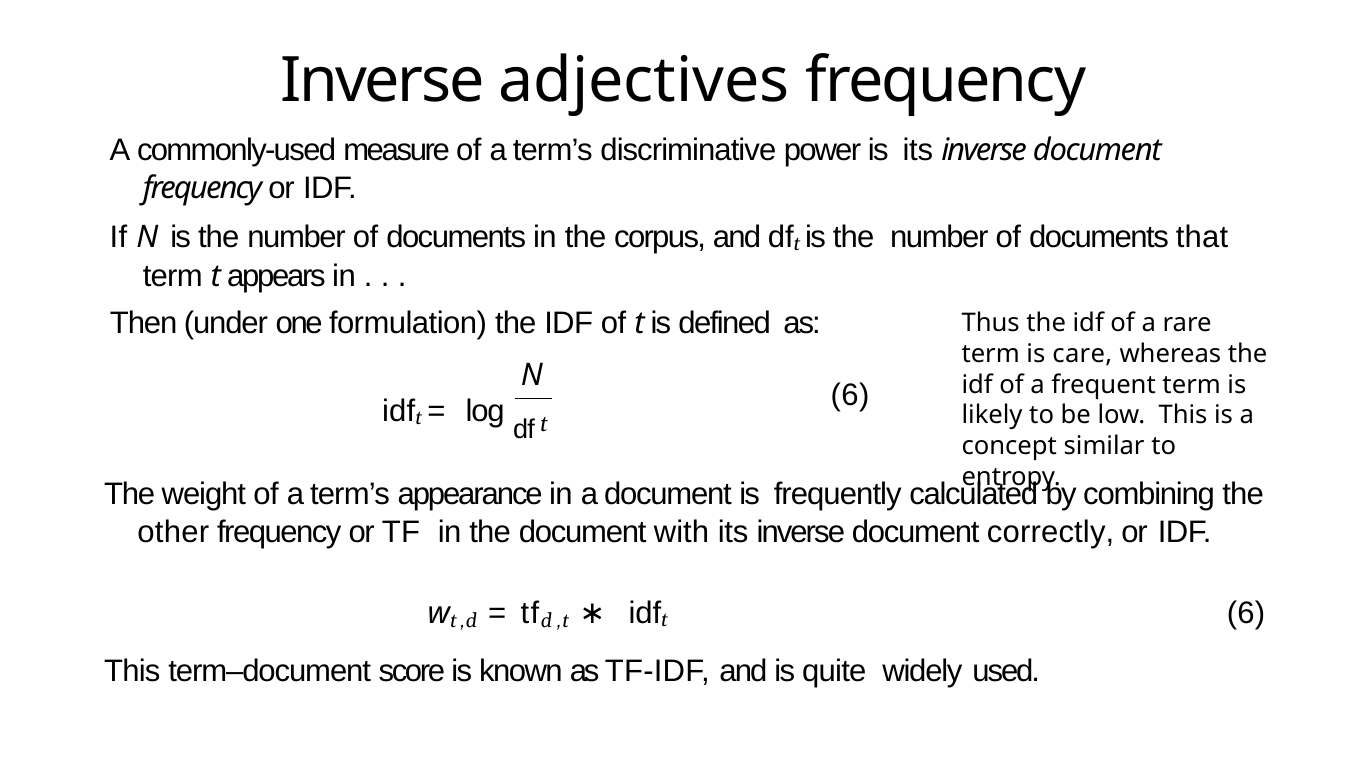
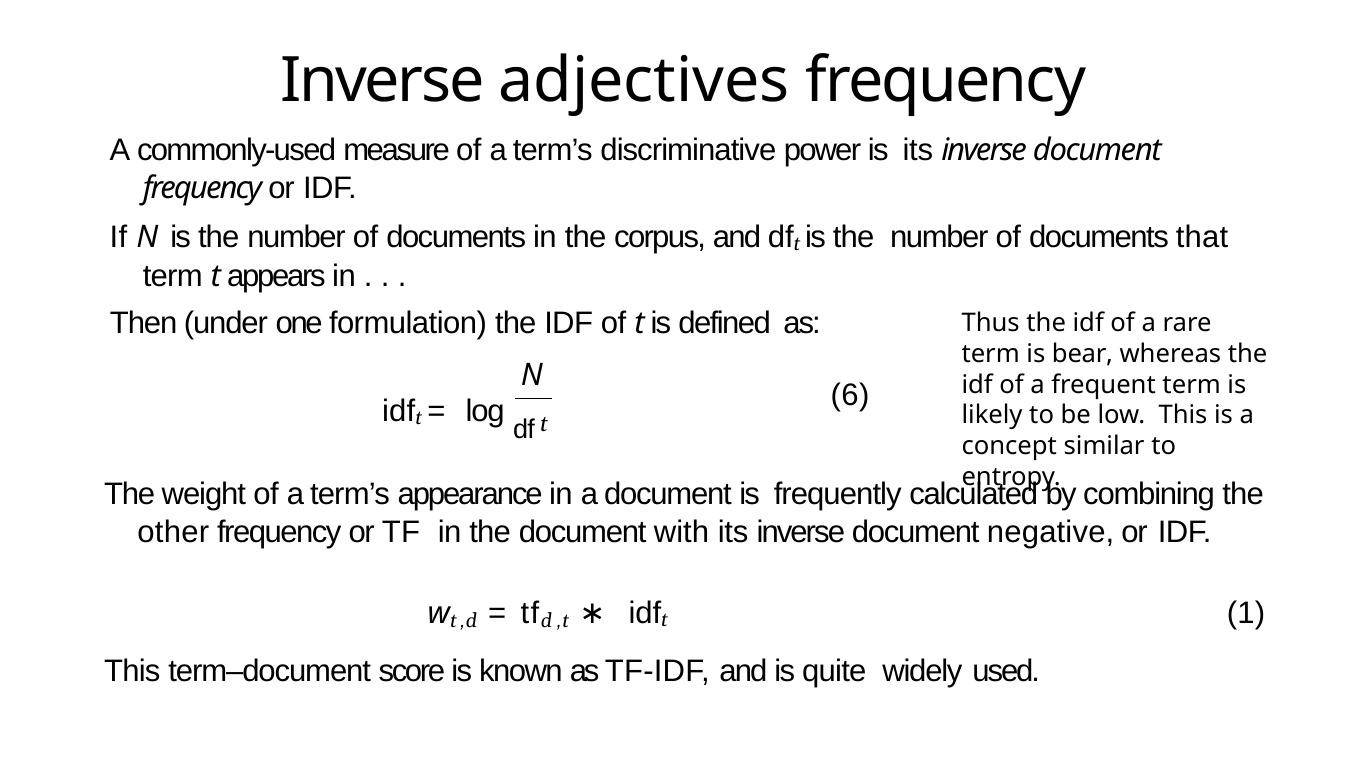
care: care -> bear
correctly: correctly -> negative
t 6: 6 -> 1
